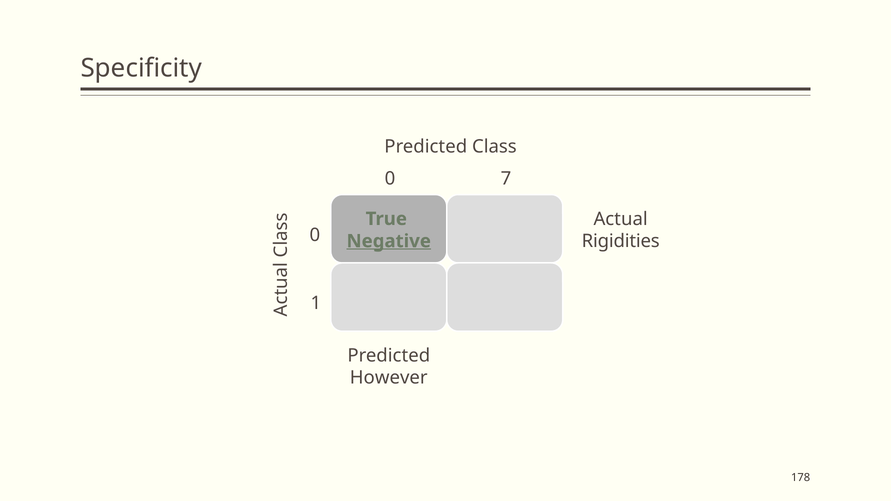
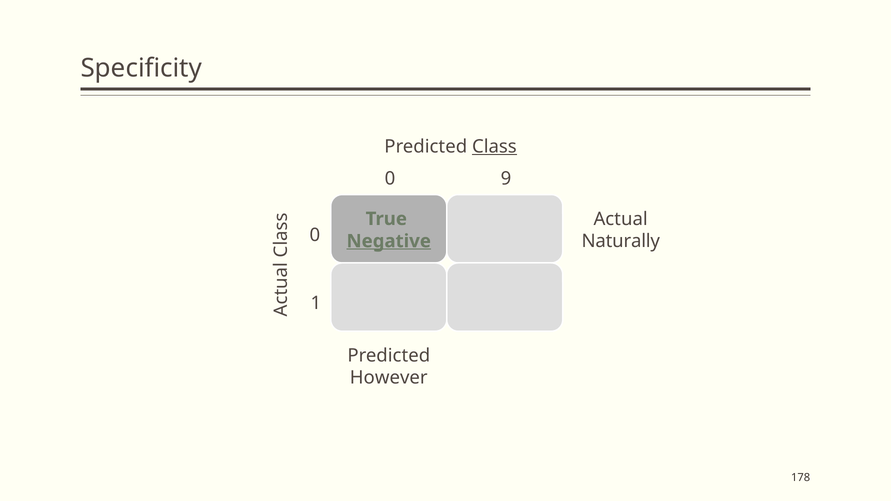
Class underline: none -> present
7: 7 -> 9
Rigidities: Rigidities -> Naturally
